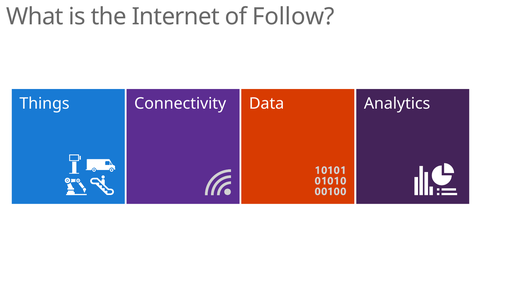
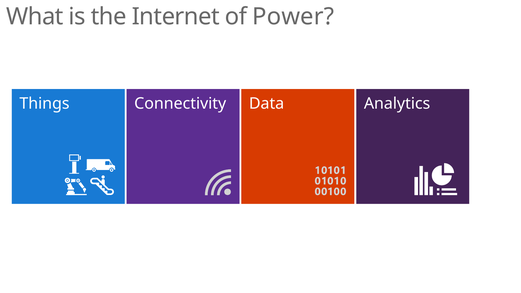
Follow: Follow -> Power
